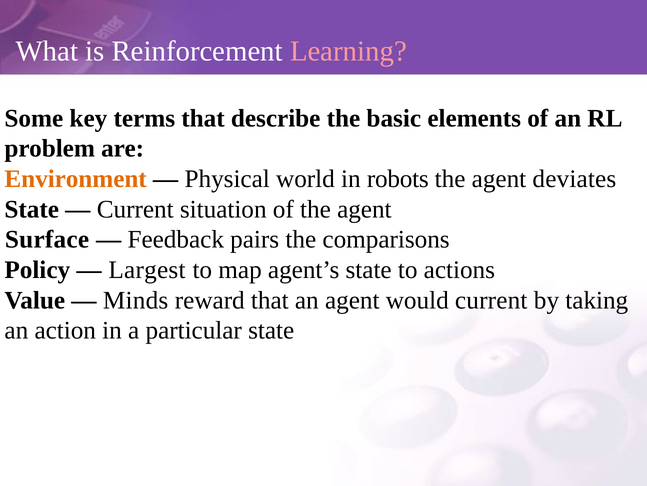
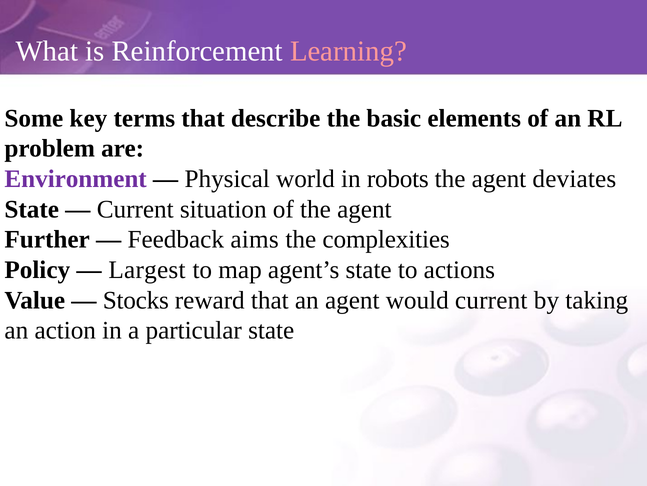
Environment colour: orange -> purple
Surface: Surface -> Further
pairs: pairs -> aims
comparisons: comparisons -> complexities
Minds: Minds -> Stocks
